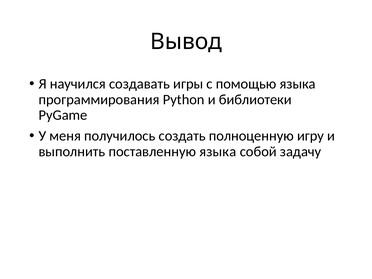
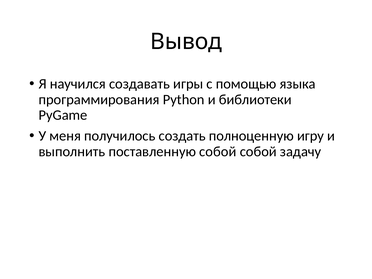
поставленную языка: языка -> собой
